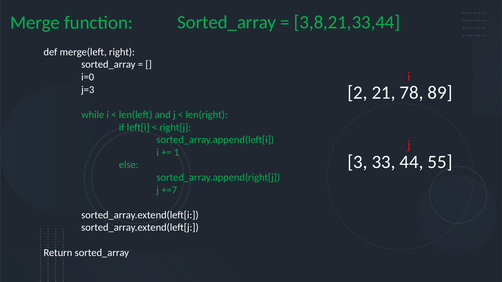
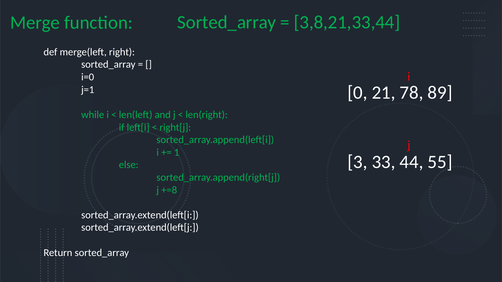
2: 2 -> 0
j=3: j=3 -> j=1
+=7: +=7 -> +=8
